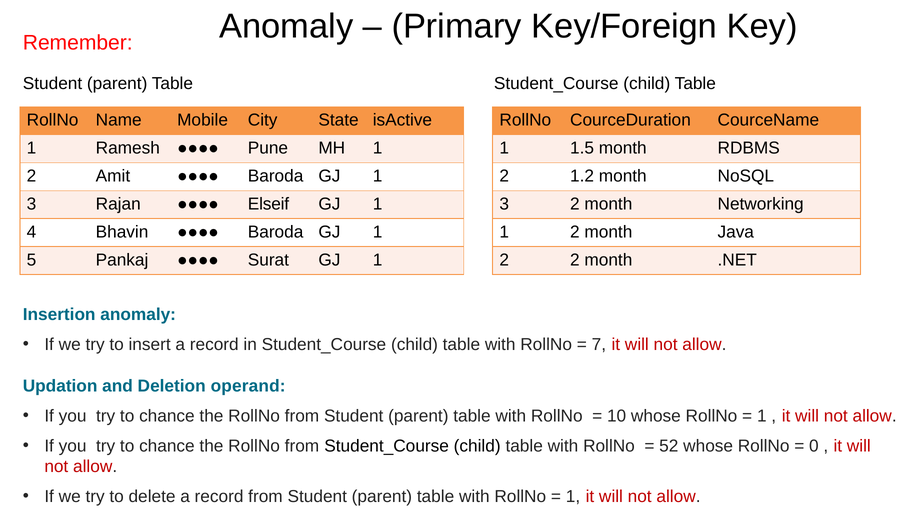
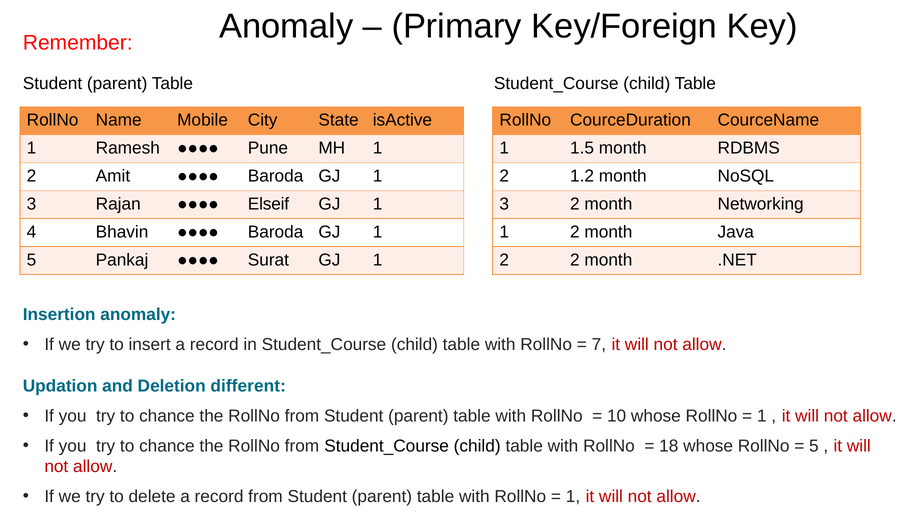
operand: operand -> different
52: 52 -> 18
0 at (814, 446): 0 -> 5
